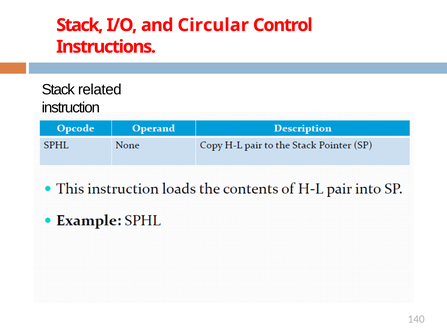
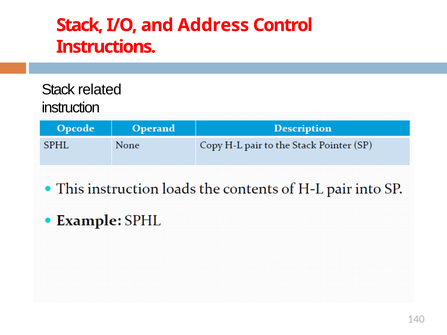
Circular: Circular -> Address
